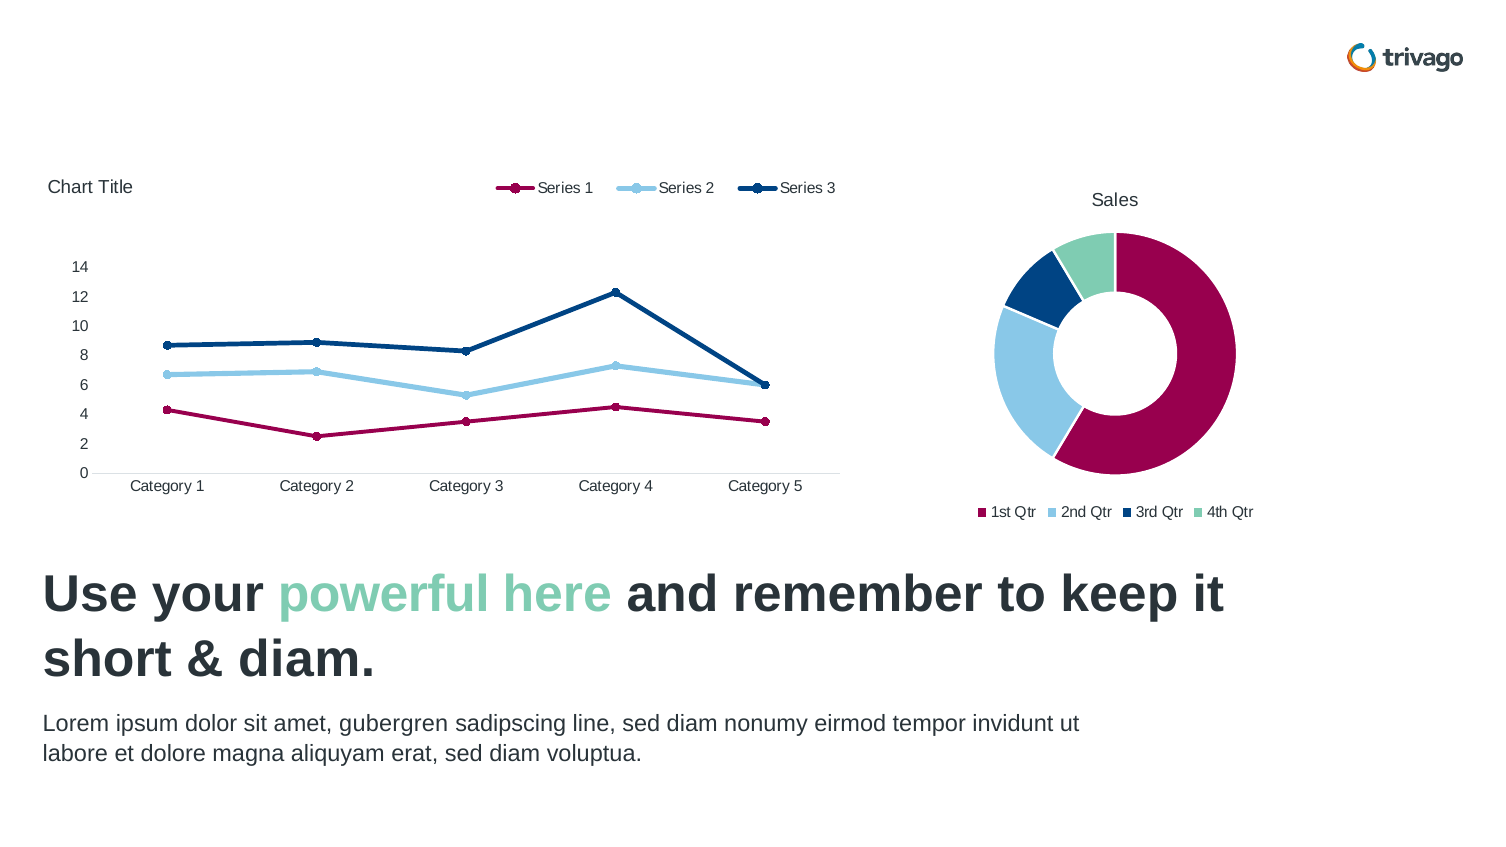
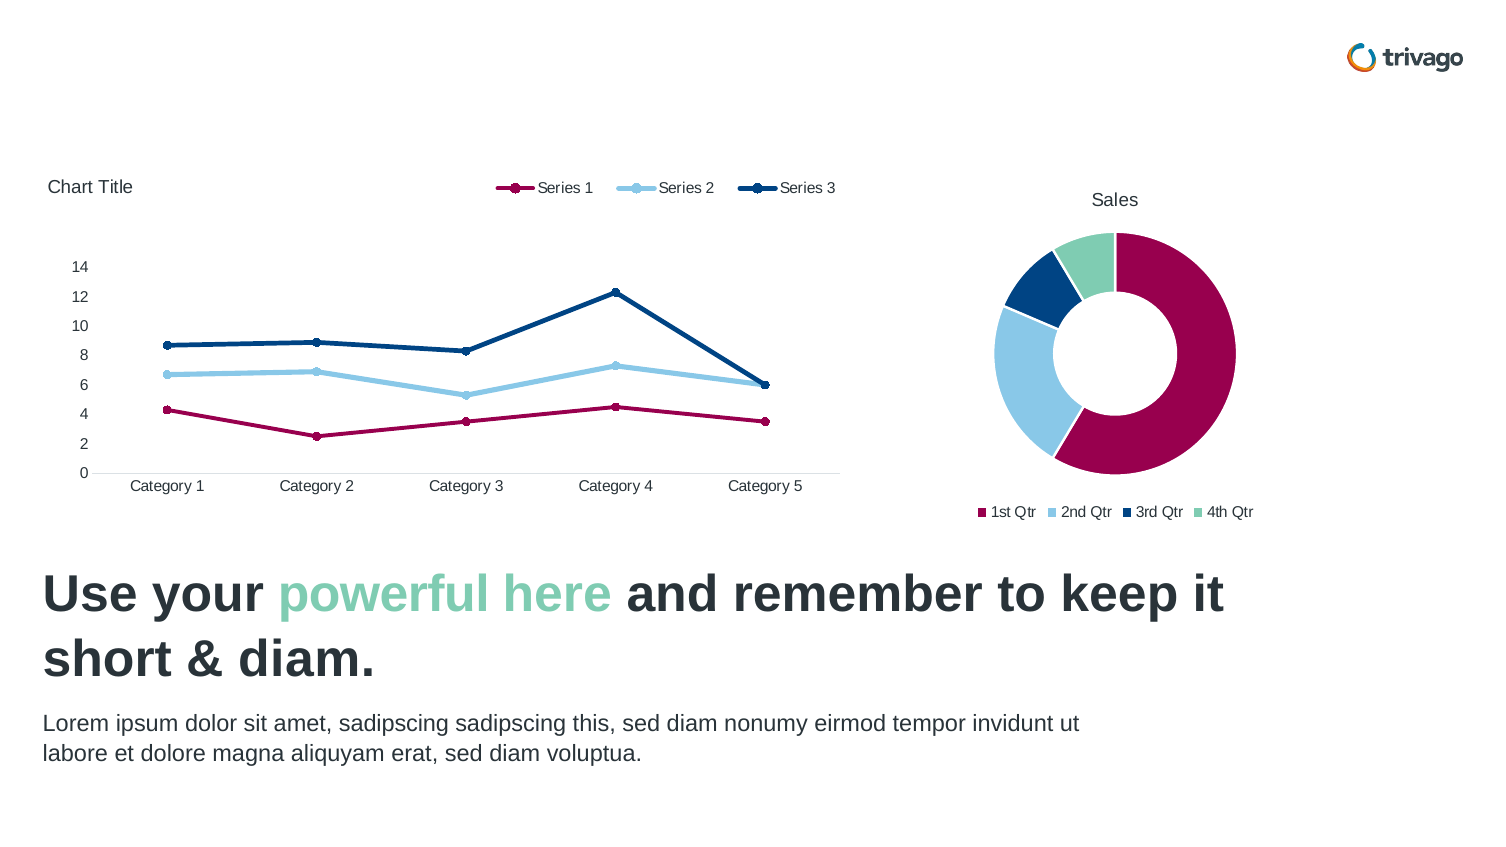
amet gubergren: gubergren -> sadipscing
line: line -> this
